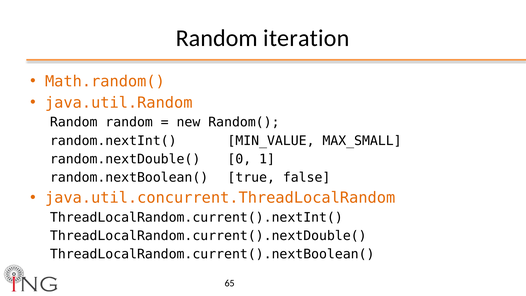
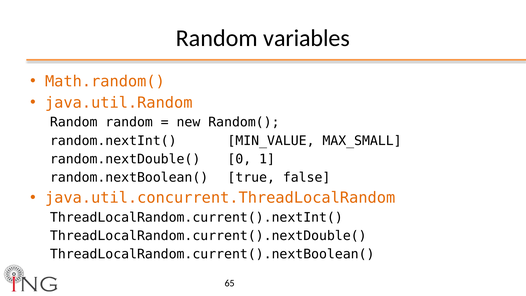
iteration: iteration -> variables
